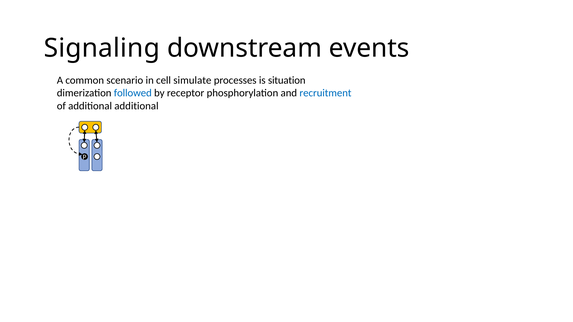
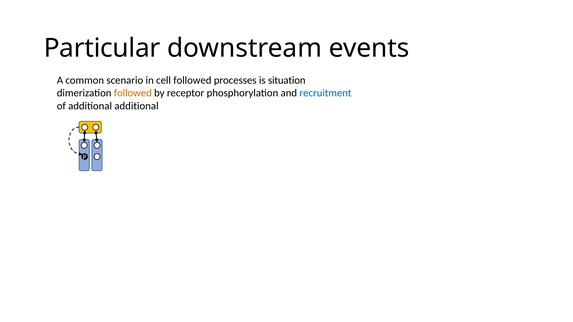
Signaling: Signaling -> Particular
cell simulate: simulate -> followed
followed at (133, 93) colour: blue -> orange
